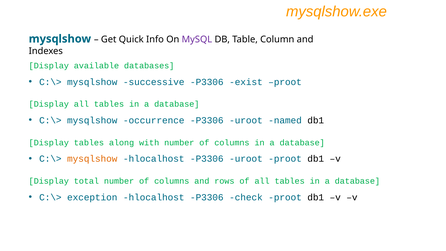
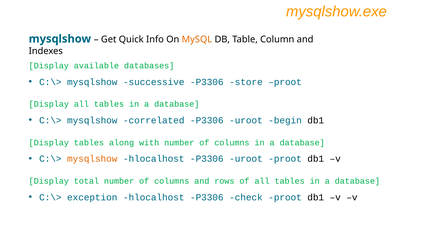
MySQL colour: purple -> orange
exist: exist -> store
occurrence: occurrence -> correlated
named: named -> begin
